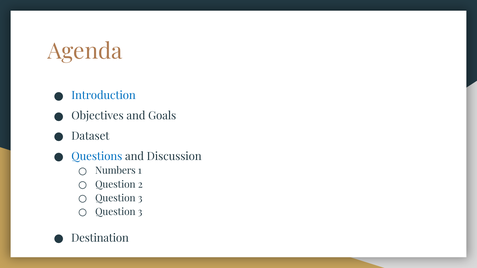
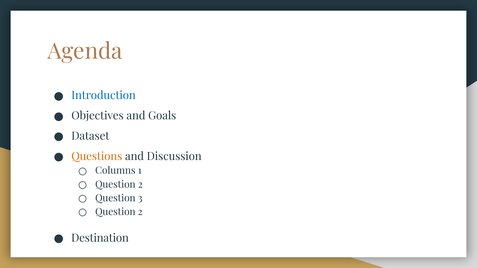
Questions colour: blue -> orange
Numbers: Numbers -> Columns
3 at (140, 212): 3 -> 2
